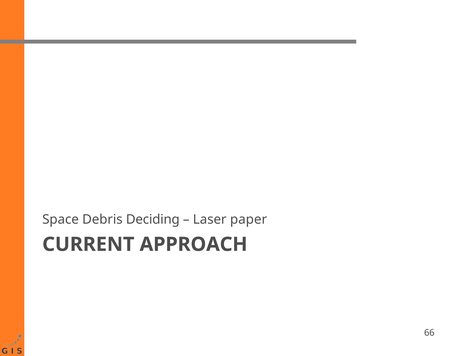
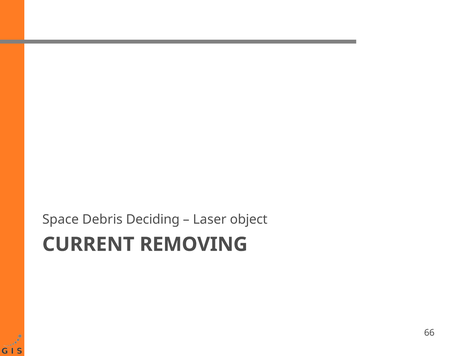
paper: paper -> object
APPROACH: APPROACH -> REMOVING
